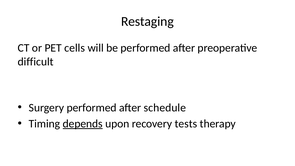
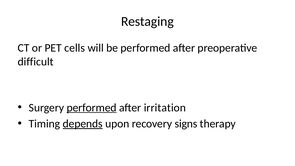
performed at (92, 108) underline: none -> present
schedule: schedule -> irritation
tests: tests -> signs
